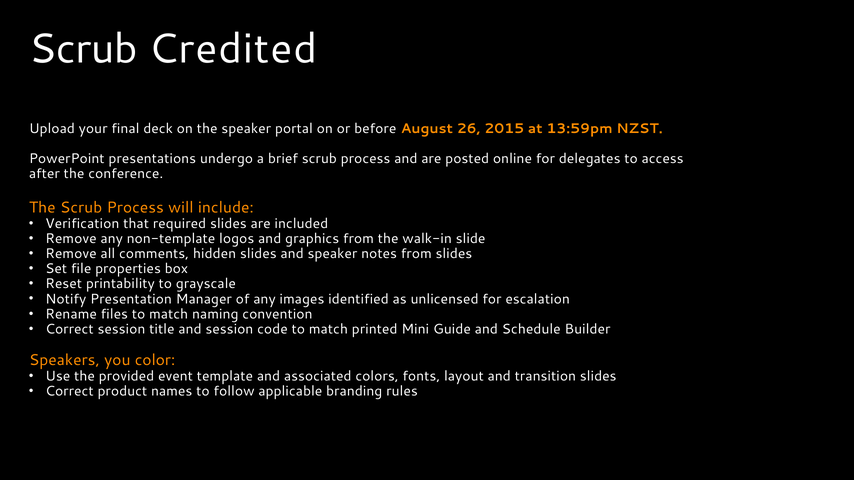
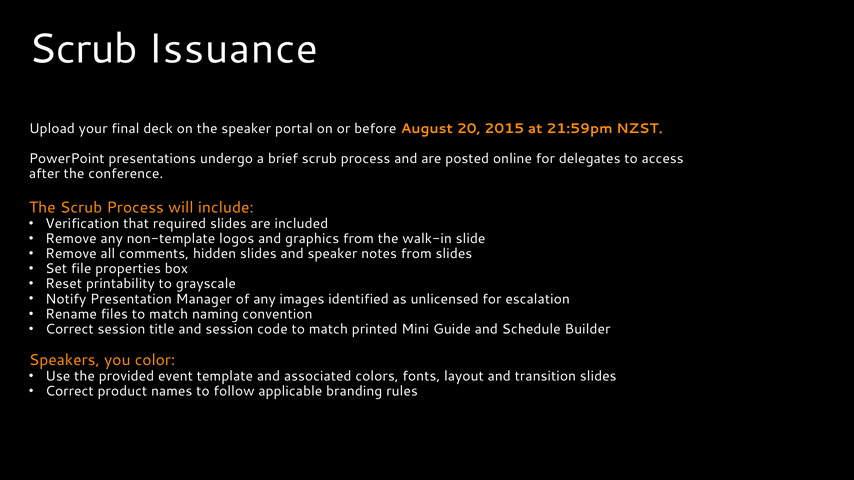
Credited: Credited -> Issuance
26: 26 -> 20
13:59pm: 13:59pm -> 21:59pm
